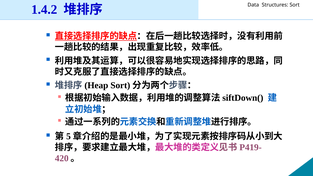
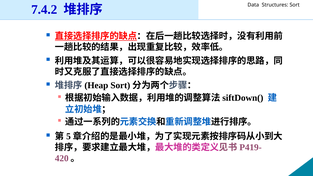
1.4.2: 1.4.2 -> 7.4.2
